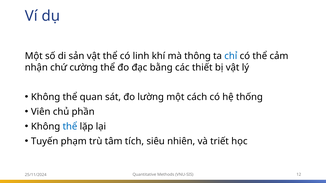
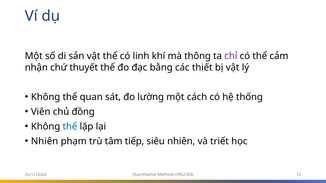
chỉ colour: blue -> purple
cường: cường -> thuyết
phần: phần -> đồng
Tuyến at (45, 142): Tuyến -> Nhiên
tích: tích -> tiếp
